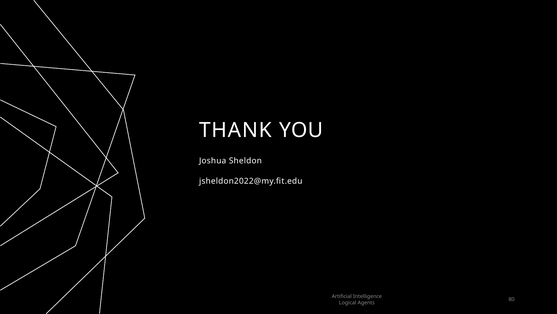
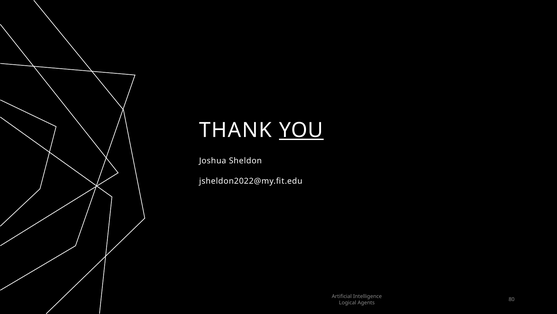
YOU underline: none -> present
